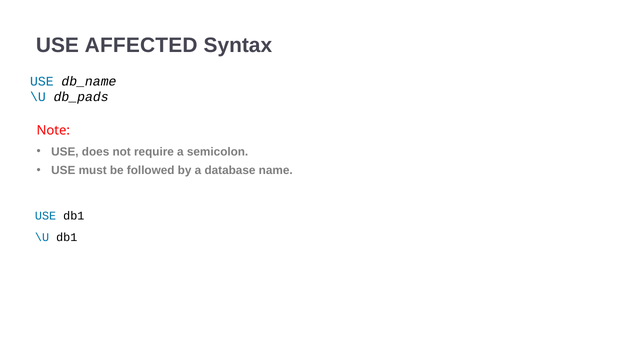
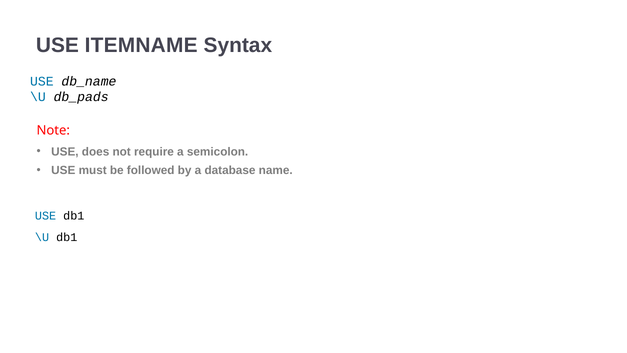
AFFECTED: AFFECTED -> ITEMNAME
